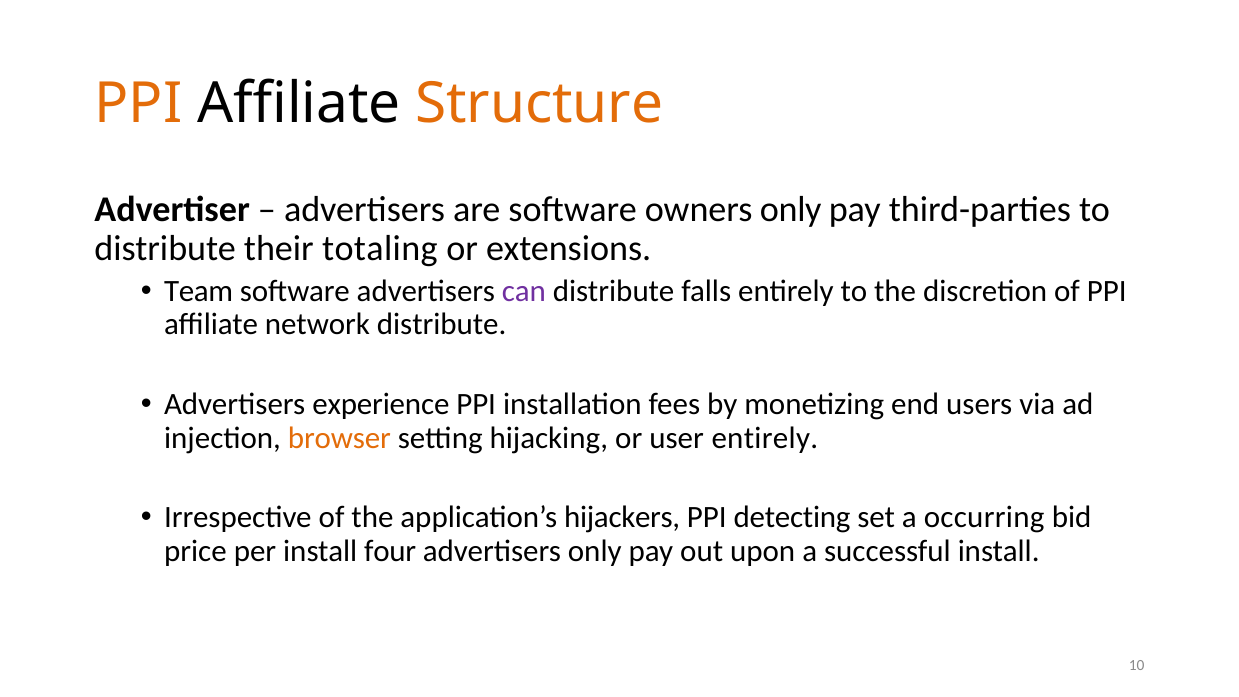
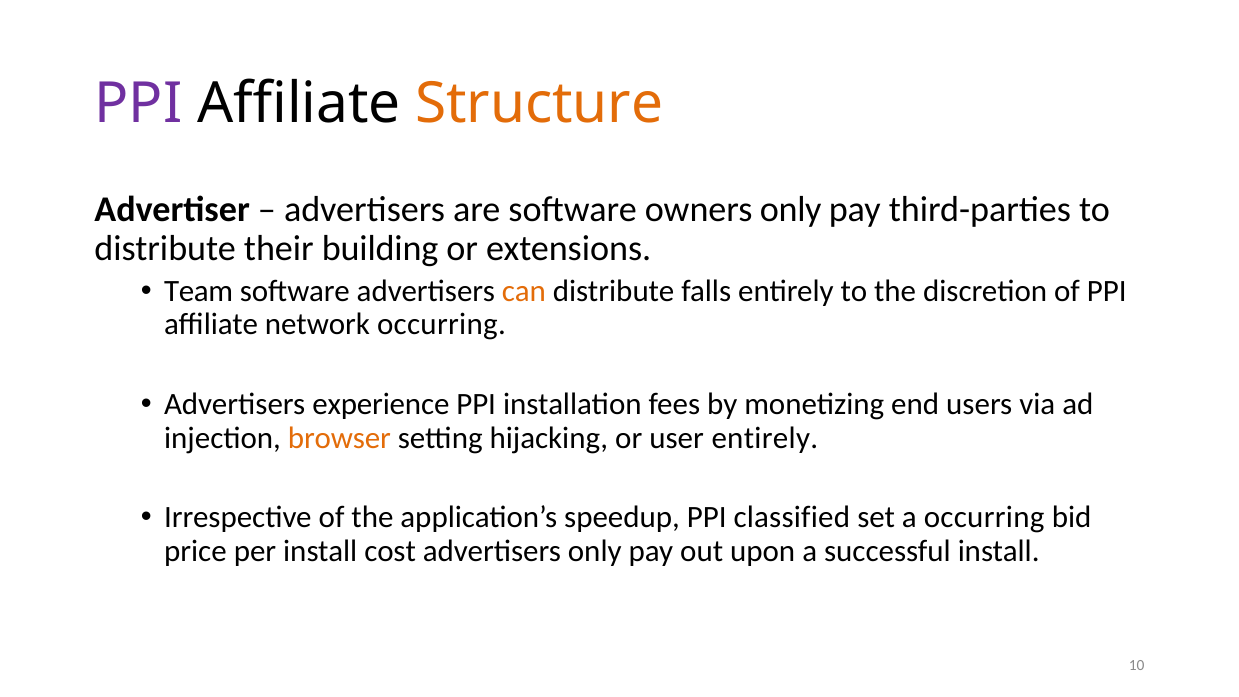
PPI at (138, 104) colour: orange -> purple
totaling: totaling -> building
can colour: purple -> orange
network distribute: distribute -> occurring
hijackers: hijackers -> speedup
detecting: detecting -> classified
four: four -> cost
